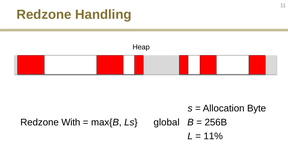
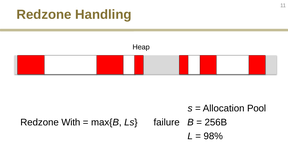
Byte: Byte -> Pool
global: global -> failure
11%: 11% -> 98%
